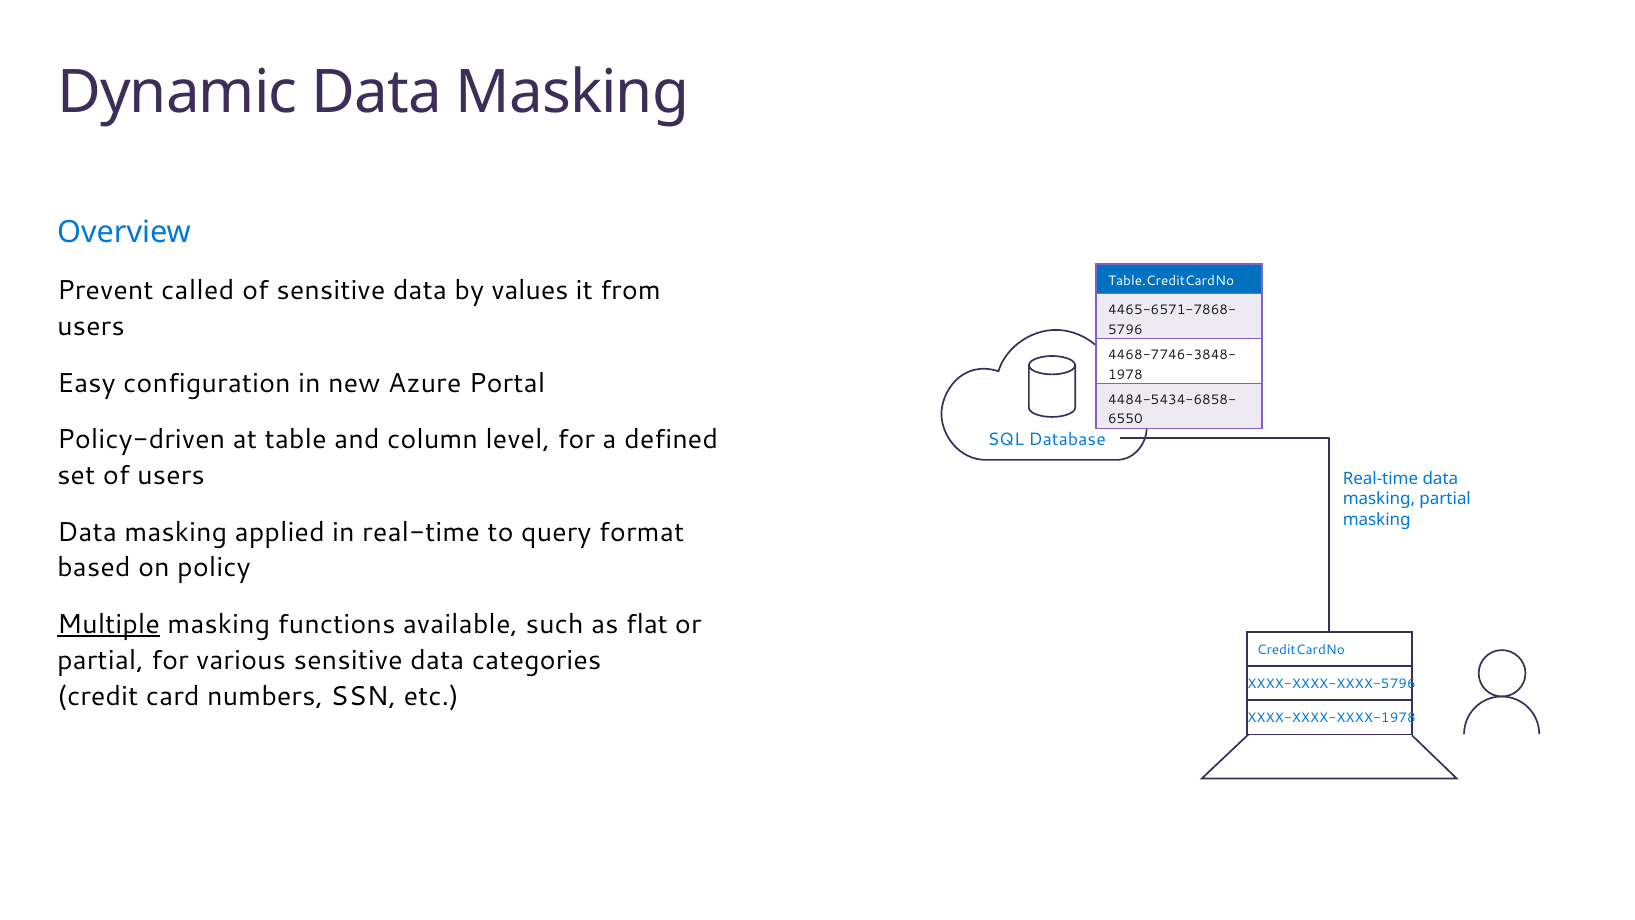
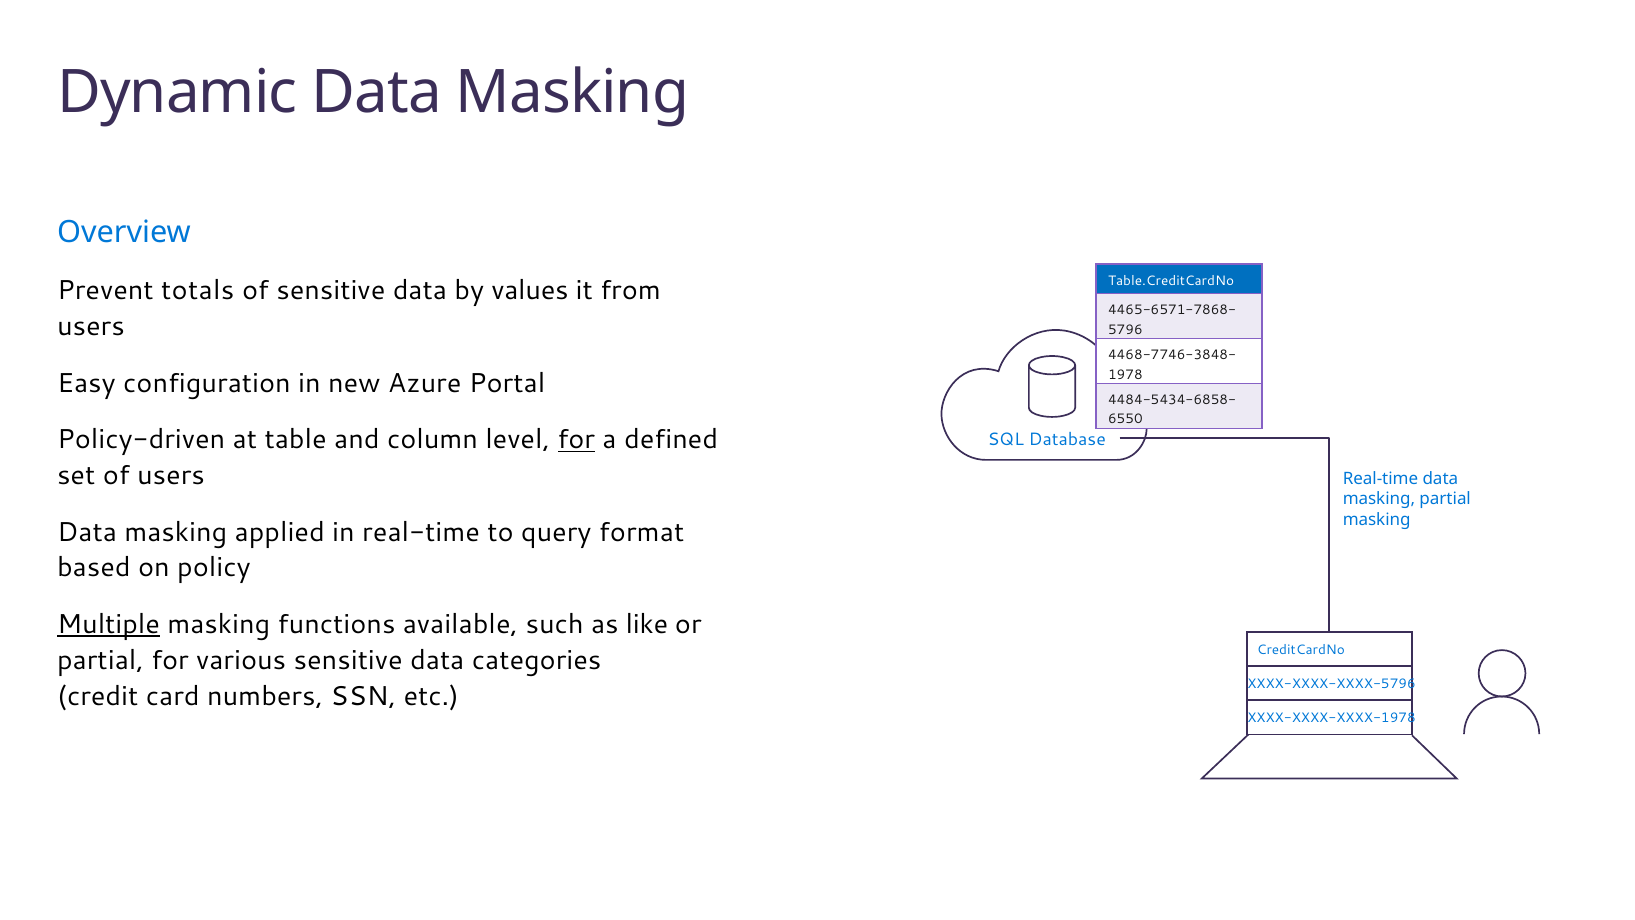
called: called -> totals
for at (576, 440) underline: none -> present
flat: flat -> like
